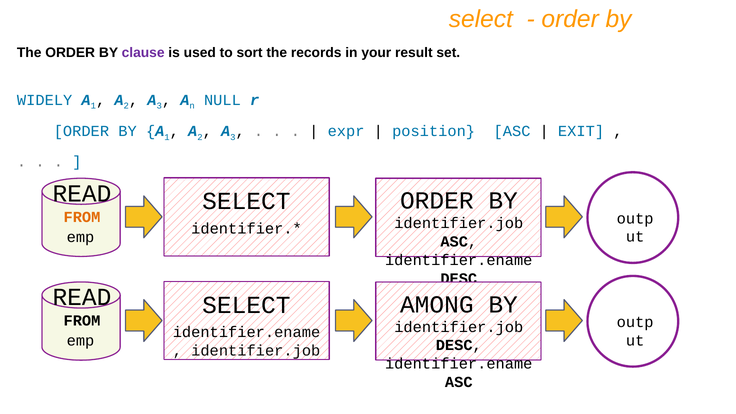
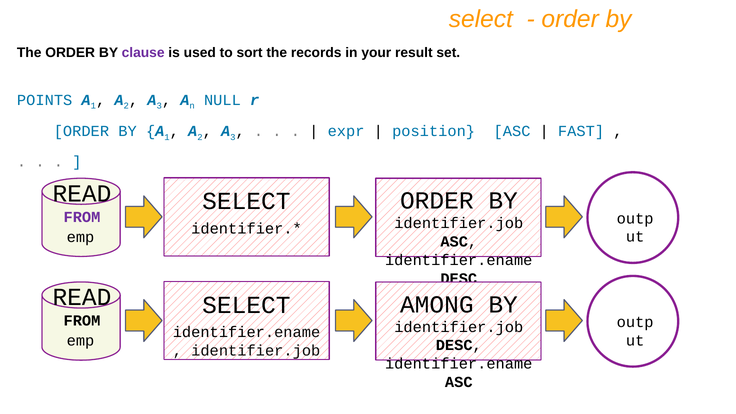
WIDELY: WIDELY -> POINTS
EXIT: EXIT -> FAST
FROM at (82, 217) colour: orange -> purple
